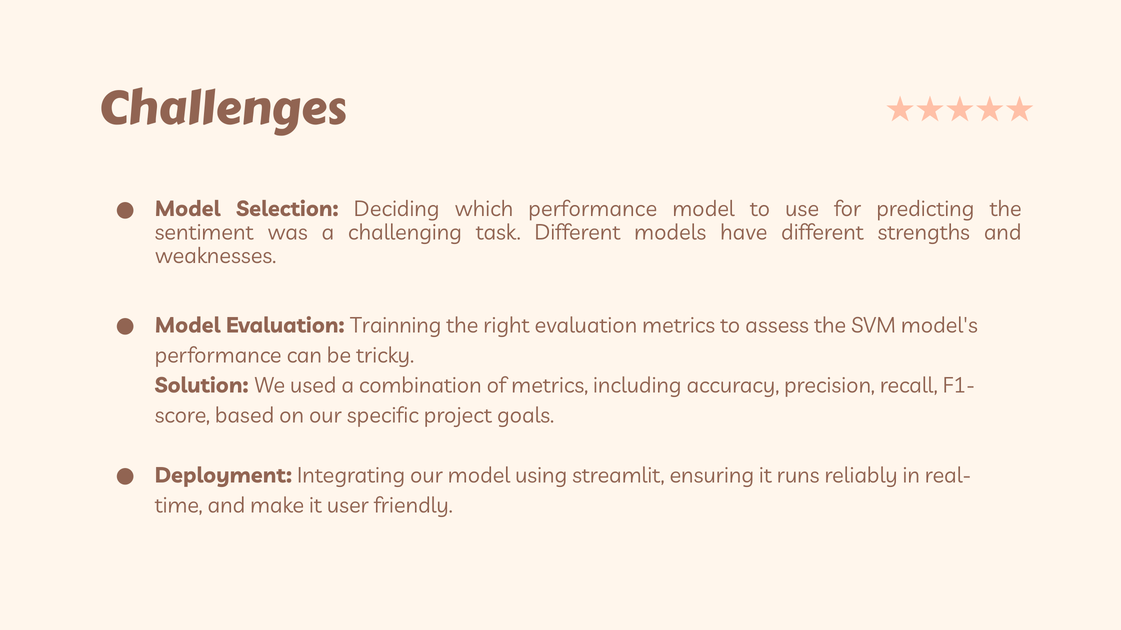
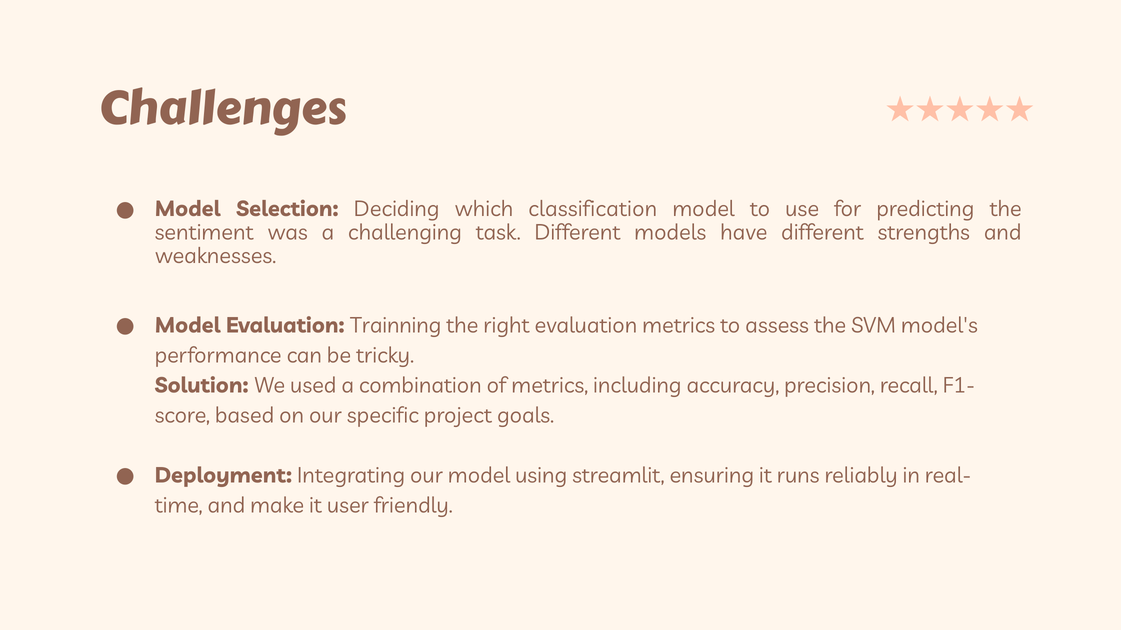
which performance: performance -> classification
